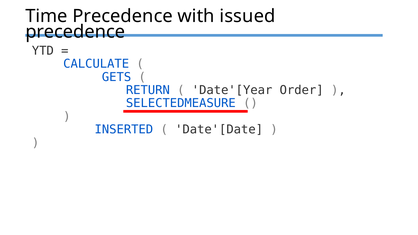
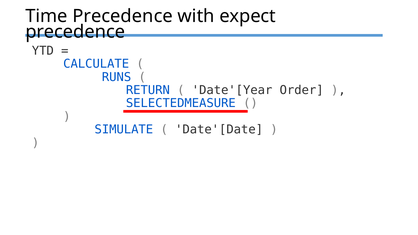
issued: issued -> expect
GETS: GETS -> RUNS
INSERTED: INSERTED -> SIMULATE
